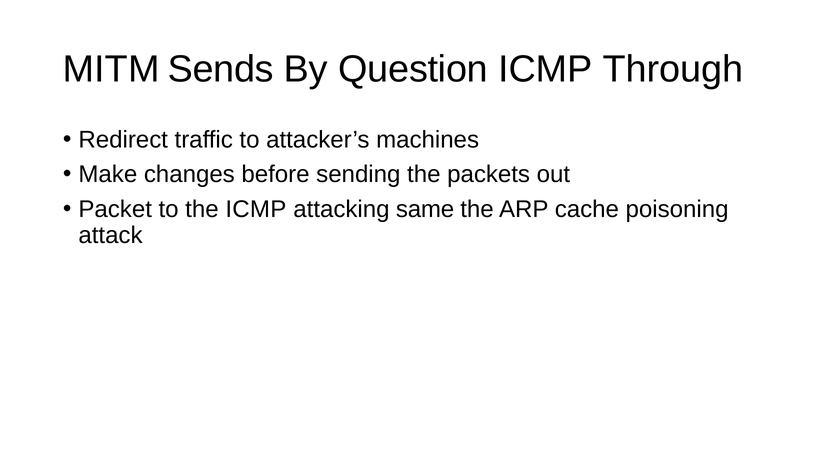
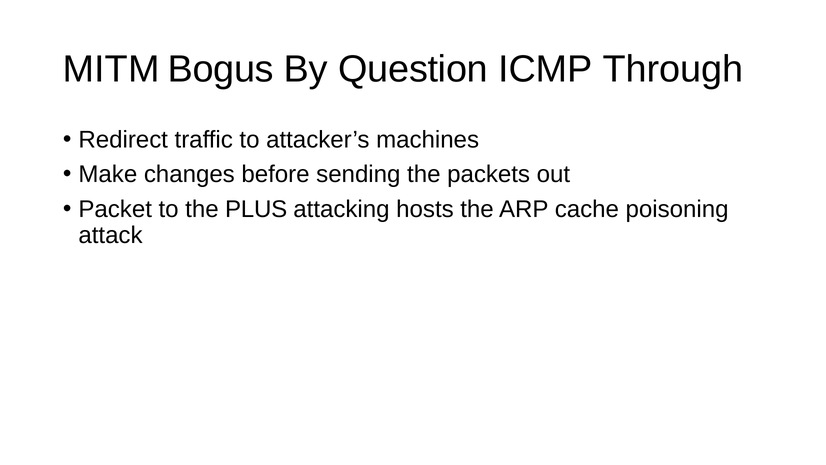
Sends: Sends -> Bogus
the ICMP: ICMP -> PLUS
same: same -> hosts
